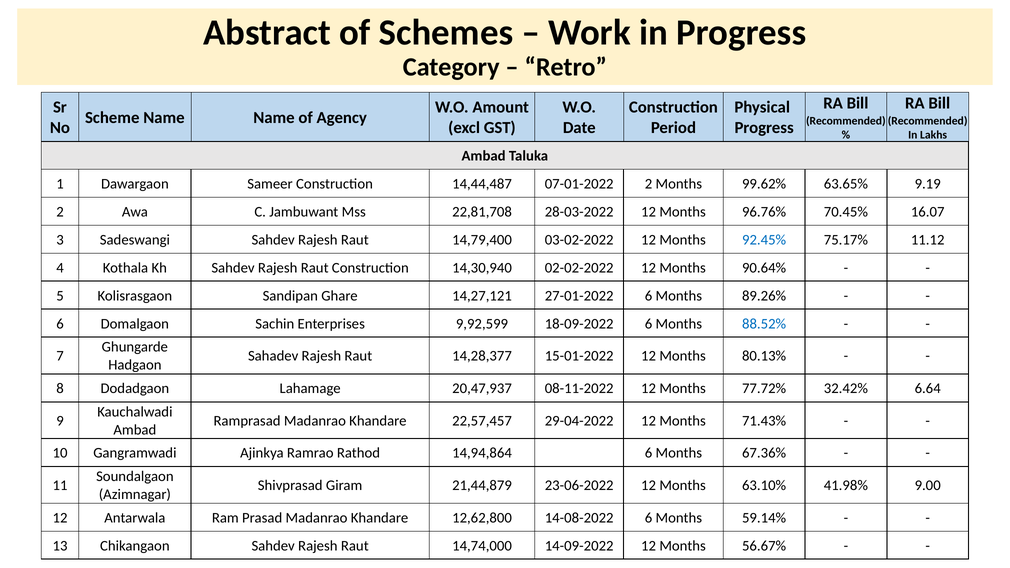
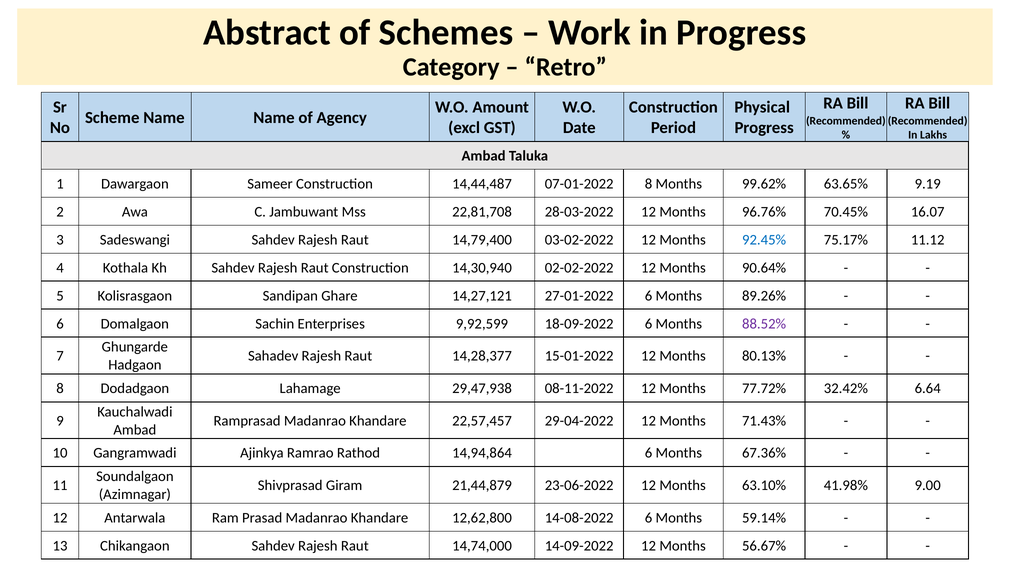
07-01-2022 2: 2 -> 8
88.52% colour: blue -> purple
20,47,937: 20,47,937 -> 29,47,938
